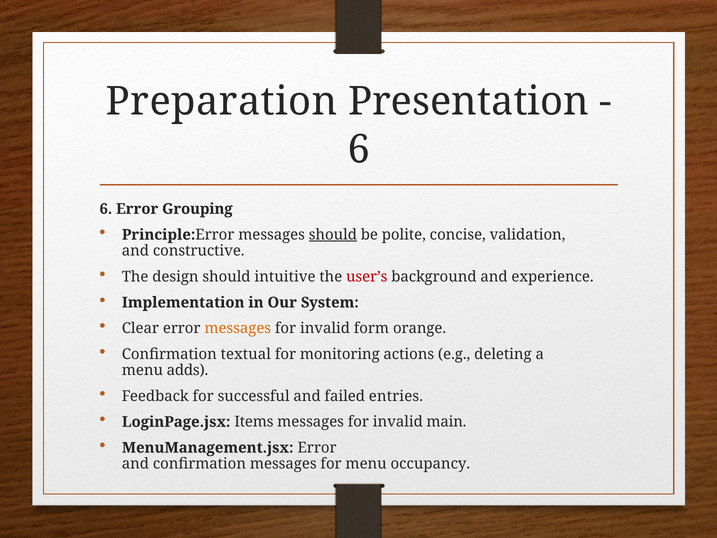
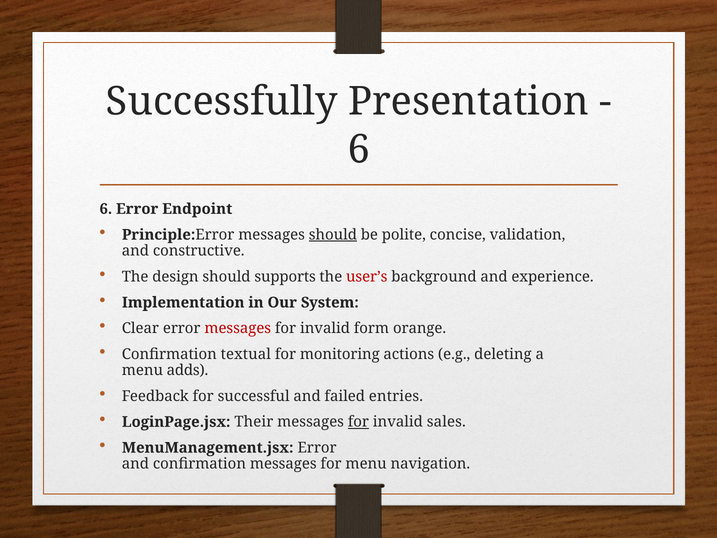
Preparation: Preparation -> Successfully
Grouping: Grouping -> Endpoint
intuitive: intuitive -> supports
messages at (238, 328) colour: orange -> red
Items: Items -> Their
for at (358, 422) underline: none -> present
main: main -> sales
occupancy: occupancy -> navigation
